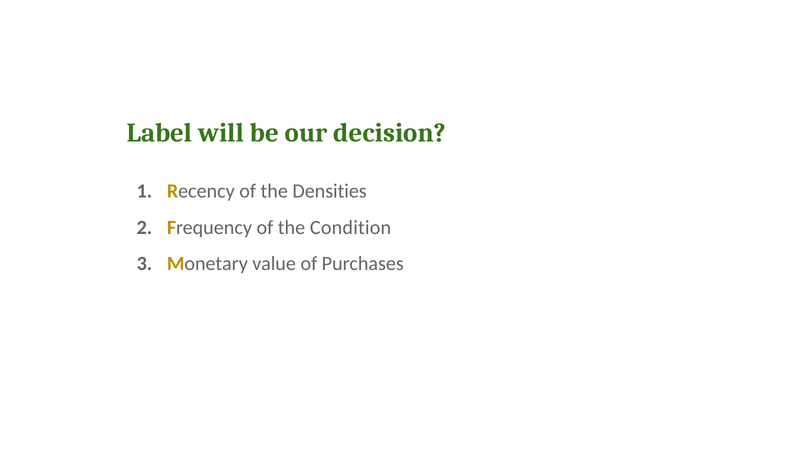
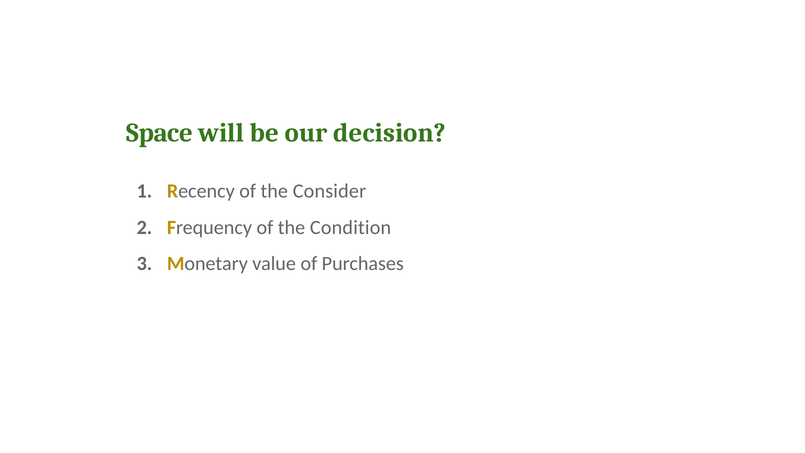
Label: Label -> Space
Densities: Densities -> Consider
